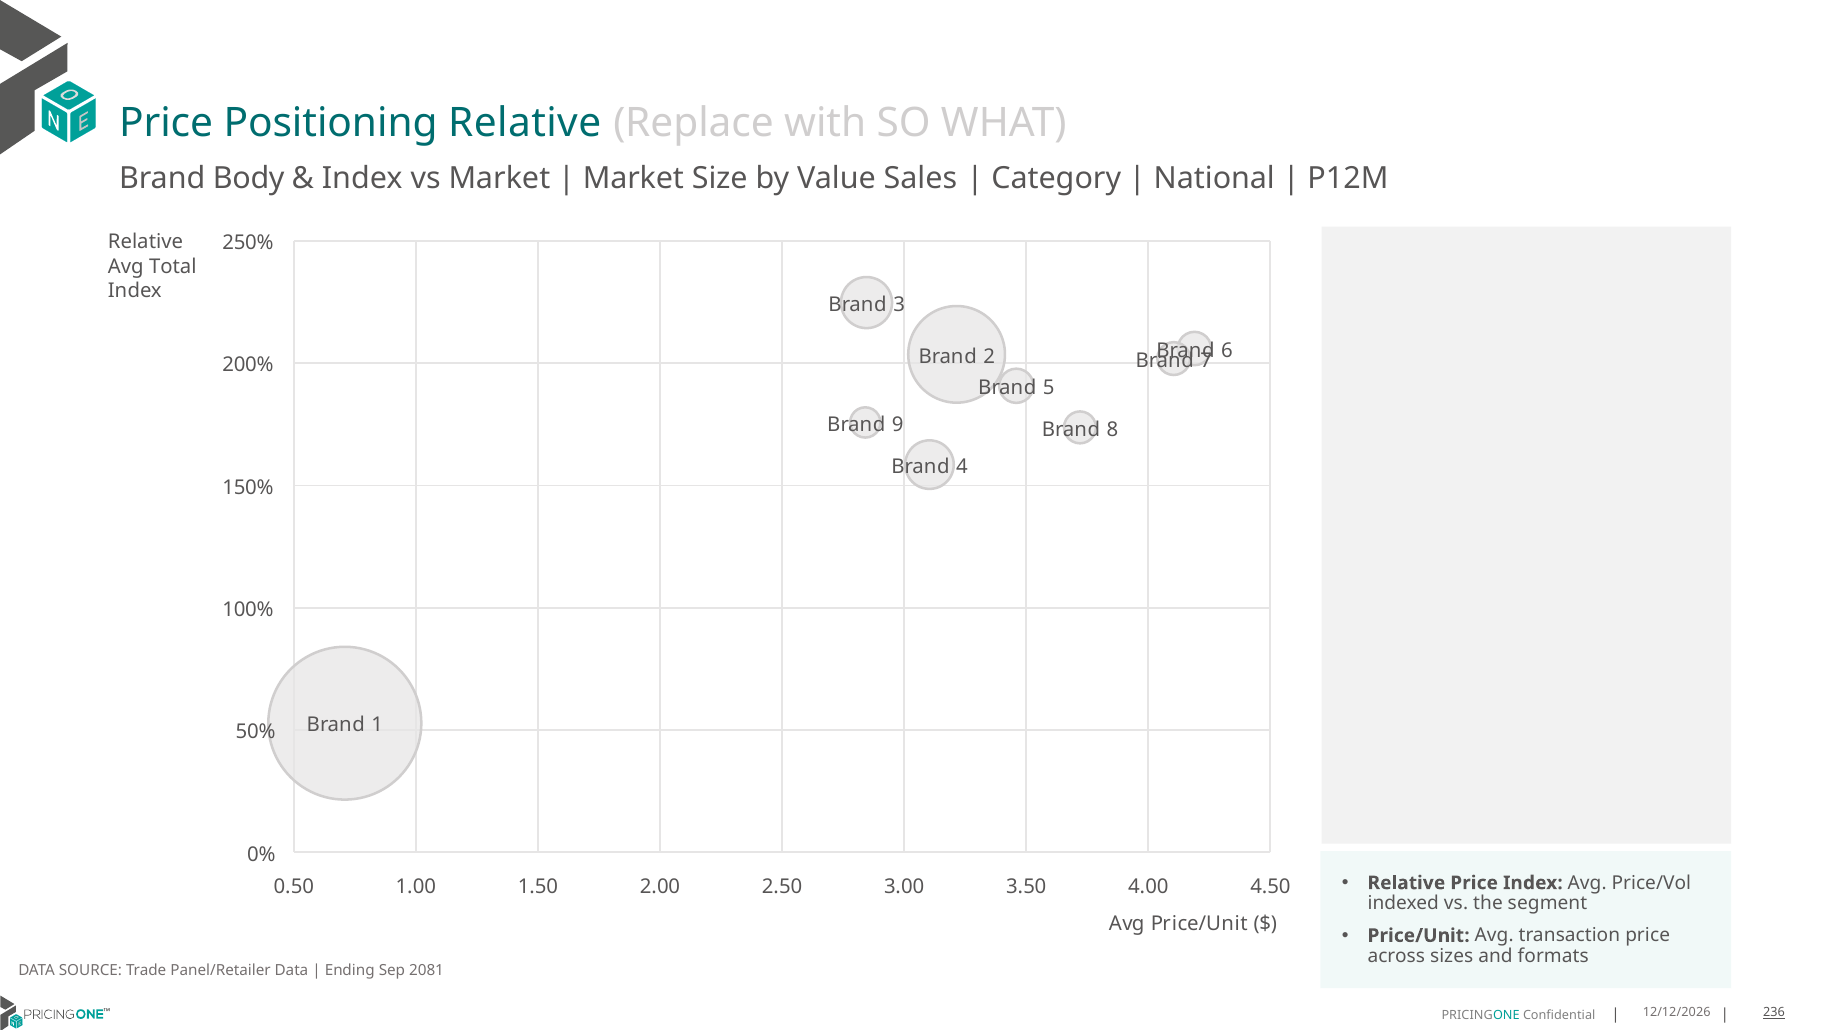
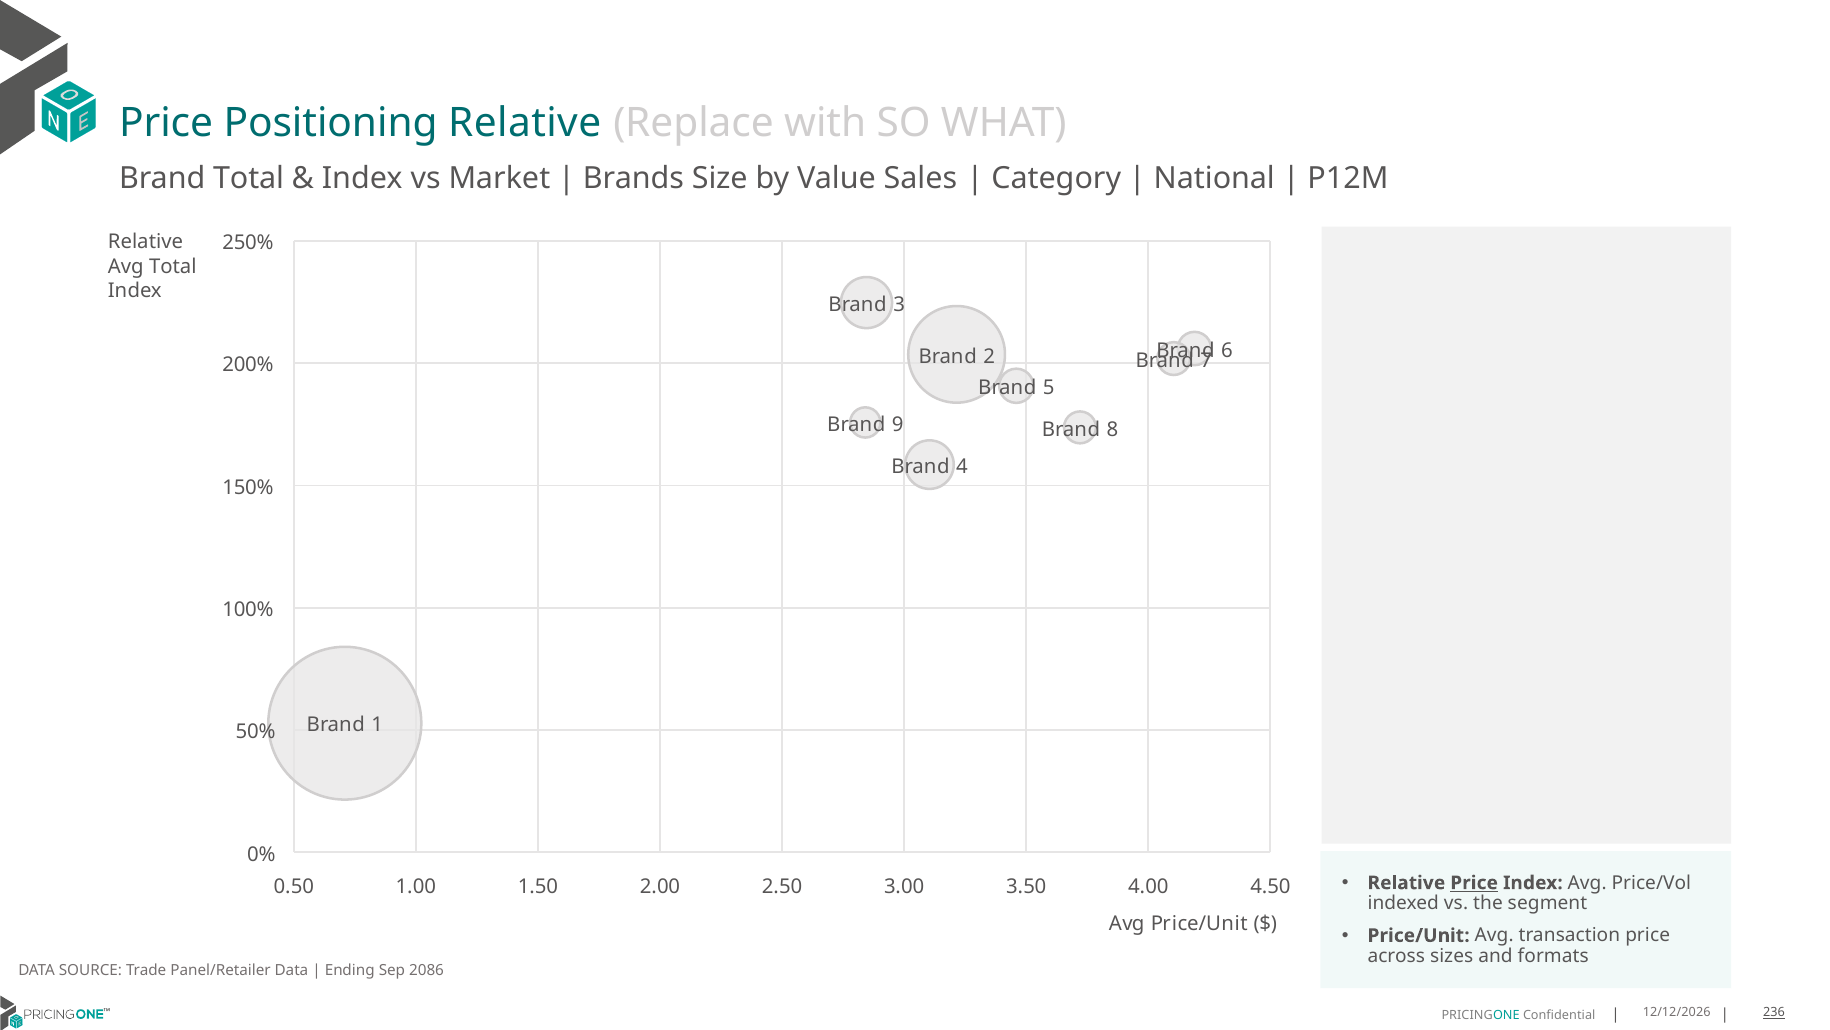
Brand Body: Body -> Total
Market at (633, 178): Market -> Brands
Price at (1474, 882) underline: none -> present
2081: 2081 -> 2086
